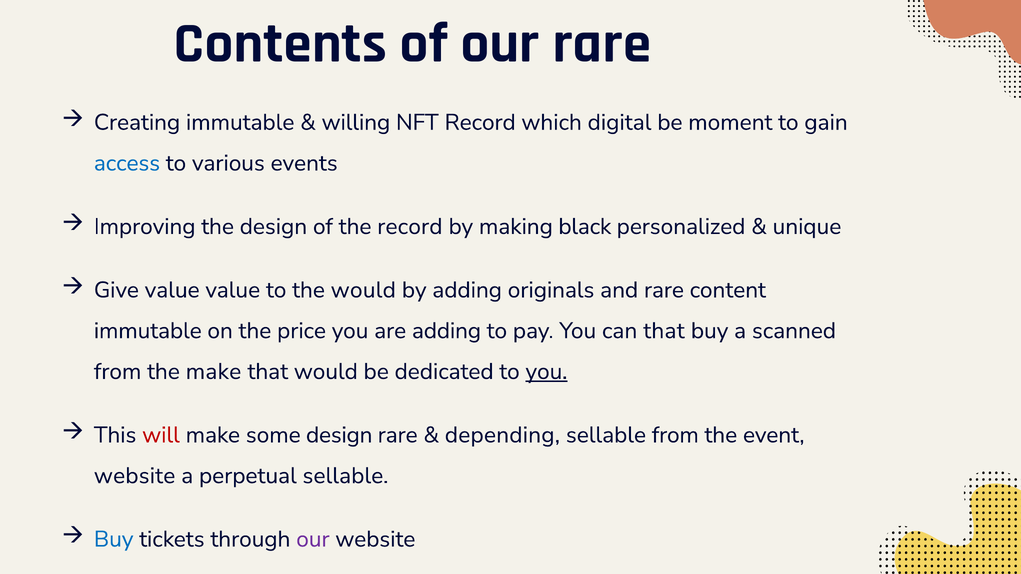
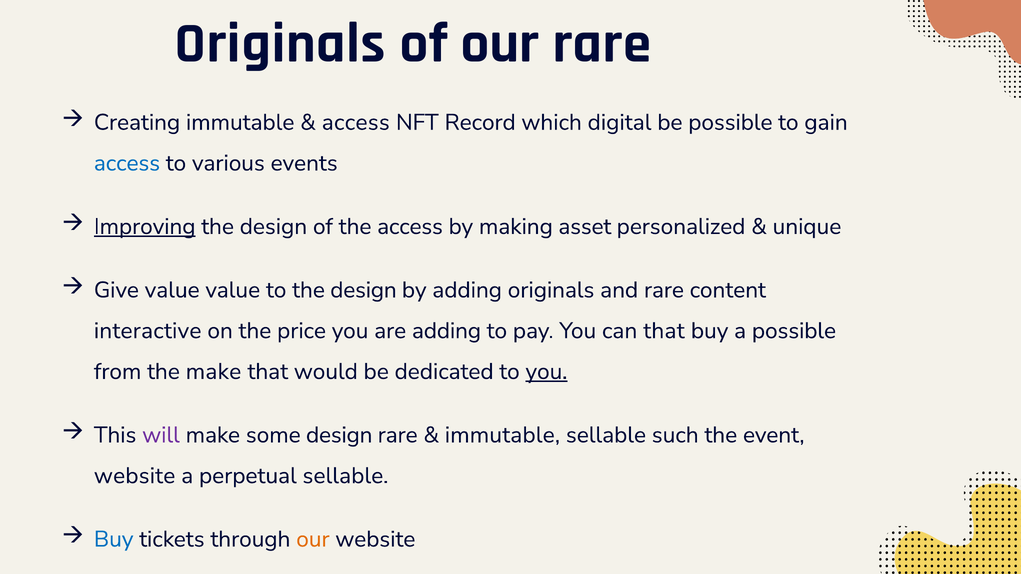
Contents at (280, 43): Contents -> Originals
willing at (356, 122): willing -> access
be moment: moment -> possible
Improving underline: none -> present
the record: record -> access
black: black -> asset
to the would: would -> design
immutable at (148, 331): immutable -> interactive
a scanned: scanned -> possible
will colour: red -> purple
depending at (502, 435): depending -> immutable
sellable from: from -> such
our at (313, 539) colour: purple -> orange
